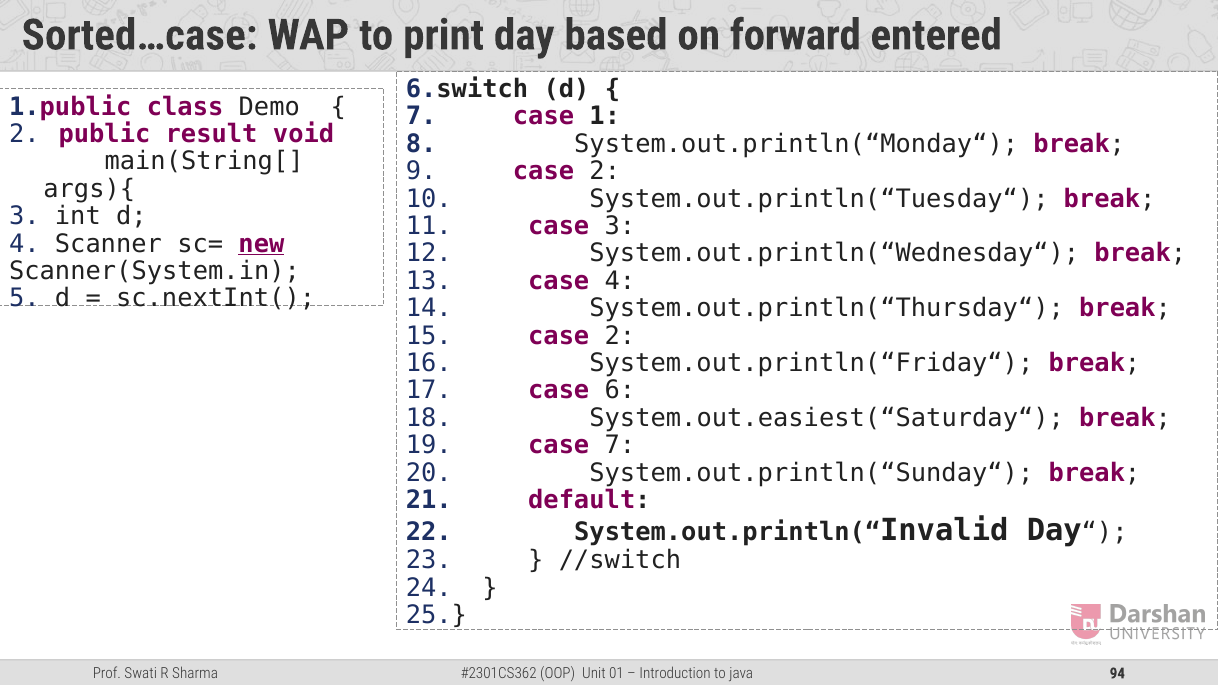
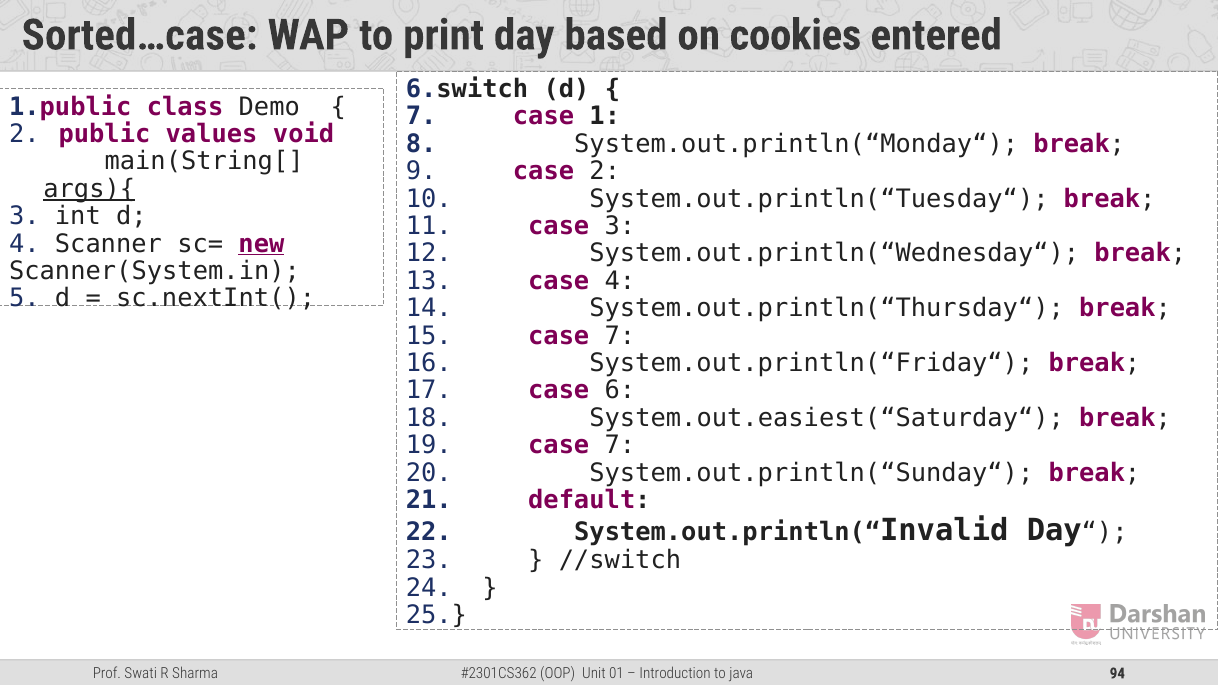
forward: forward -> cookies
result: result -> values
args){ underline: none -> present
2 at (620, 336): 2 -> 7
